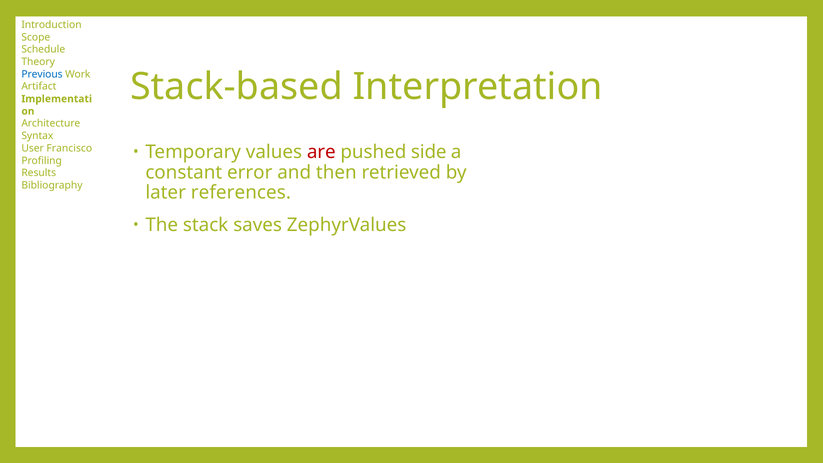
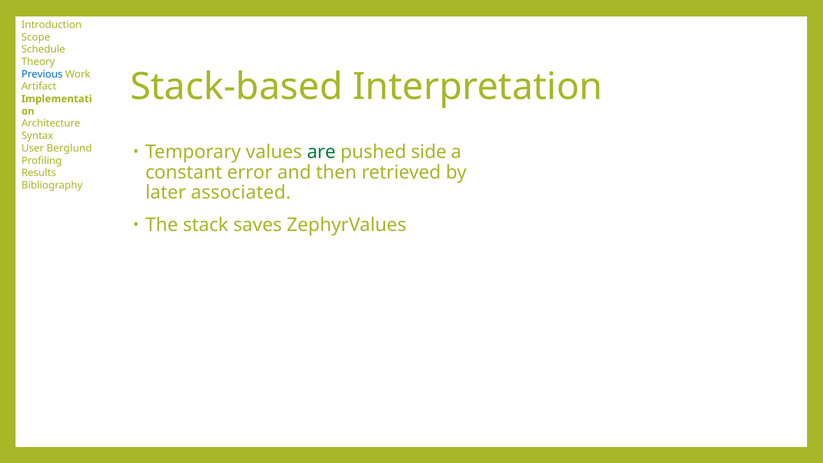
Francisco: Francisco -> Berglund
are colour: red -> green
references: references -> associated
